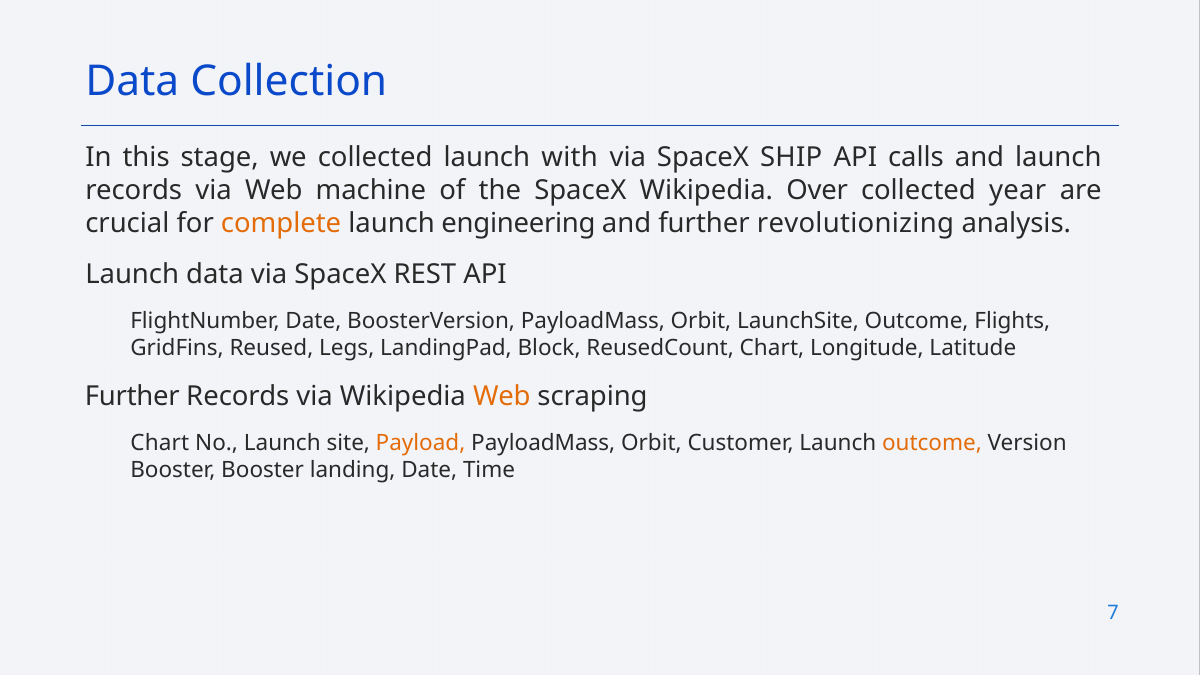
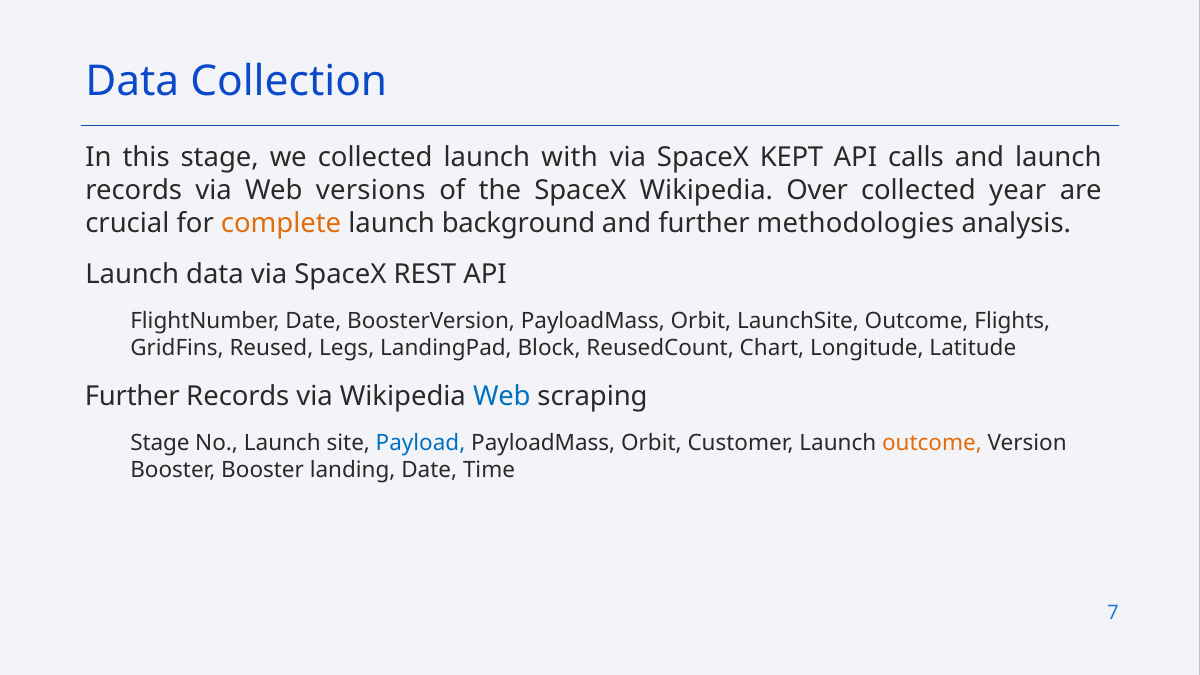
SHIP: SHIP -> KEPT
machine: machine -> versions
engineering: engineering -> background
revolutionizing: revolutionizing -> methodologies
Web at (502, 396) colour: orange -> blue
Chart at (160, 443): Chart -> Stage
Payload colour: orange -> blue
